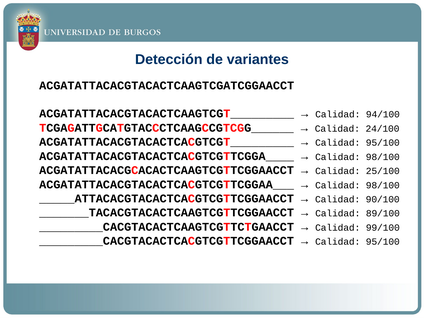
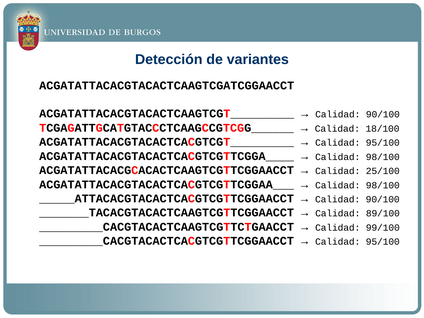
94/100 at (383, 115): 94/100 -> 90/100
24/100: 24/100 -> 18/100
